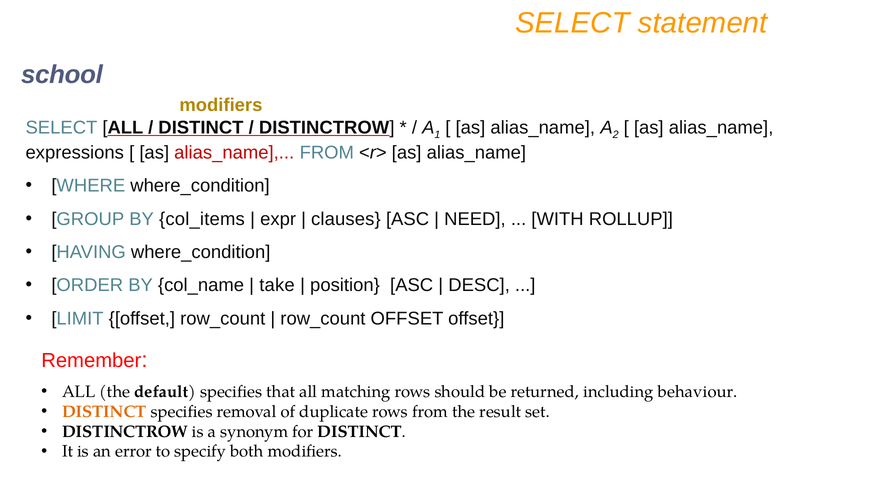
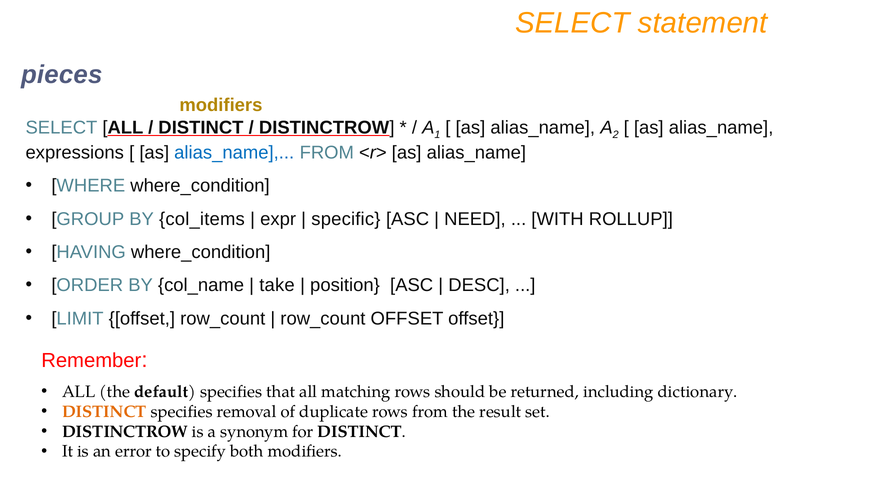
school: school -> pieces
alias_name at (234, 153) colour: red -> blue
clauses: clauses -> specific
behaviour: behaviour -> dictionary
